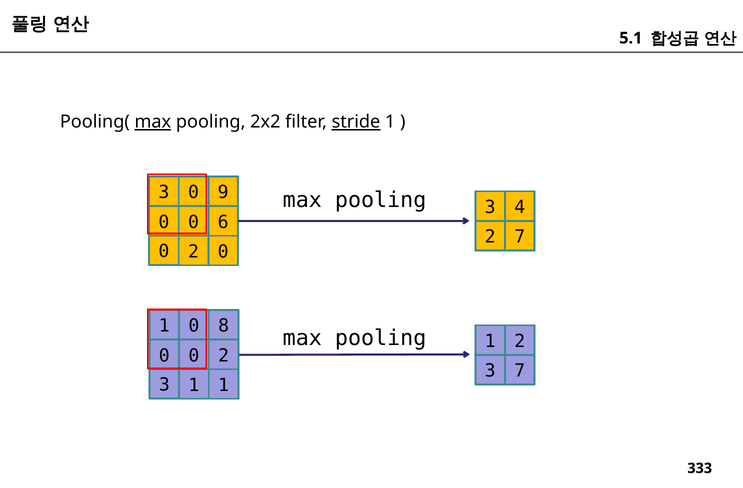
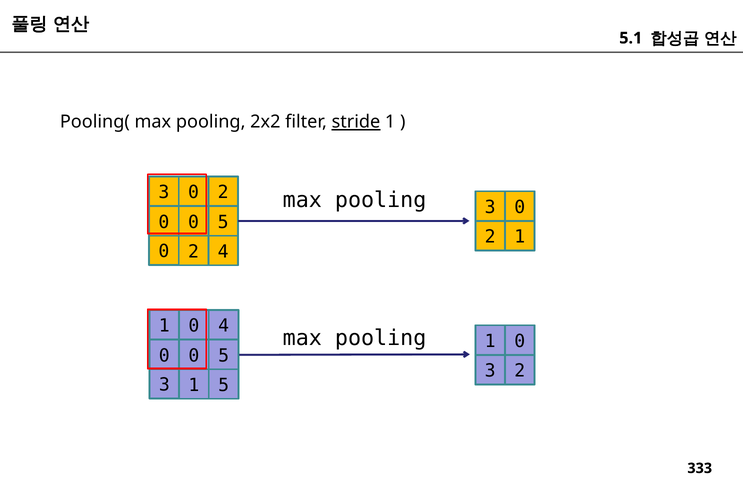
max at (153, 122) underline: present -> none
9 at (223, 193): 9 -> 2
4 at (520, 207): 4 -> 0
6 at (223, 222): 6 -> 5
2 7: 7 -> 1
2 0: 0 -> 4
0 8: 8 -> 4
2 at (520, 341): 2 -> 0
2 at (224, 356): 2 -> 5
3 7: 7 -> 2
1 1: 1 -> 5
